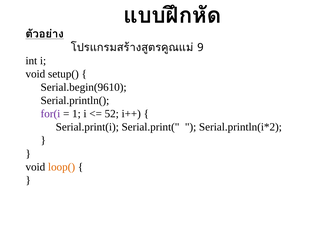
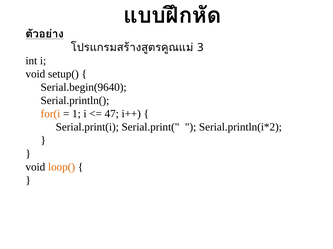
9: 9 -> 3
Serial.begin(9610: Serial.begin(9610 -> Serial.begin(9640
for(i colour: purple -> orange
52: 52 -> 47
